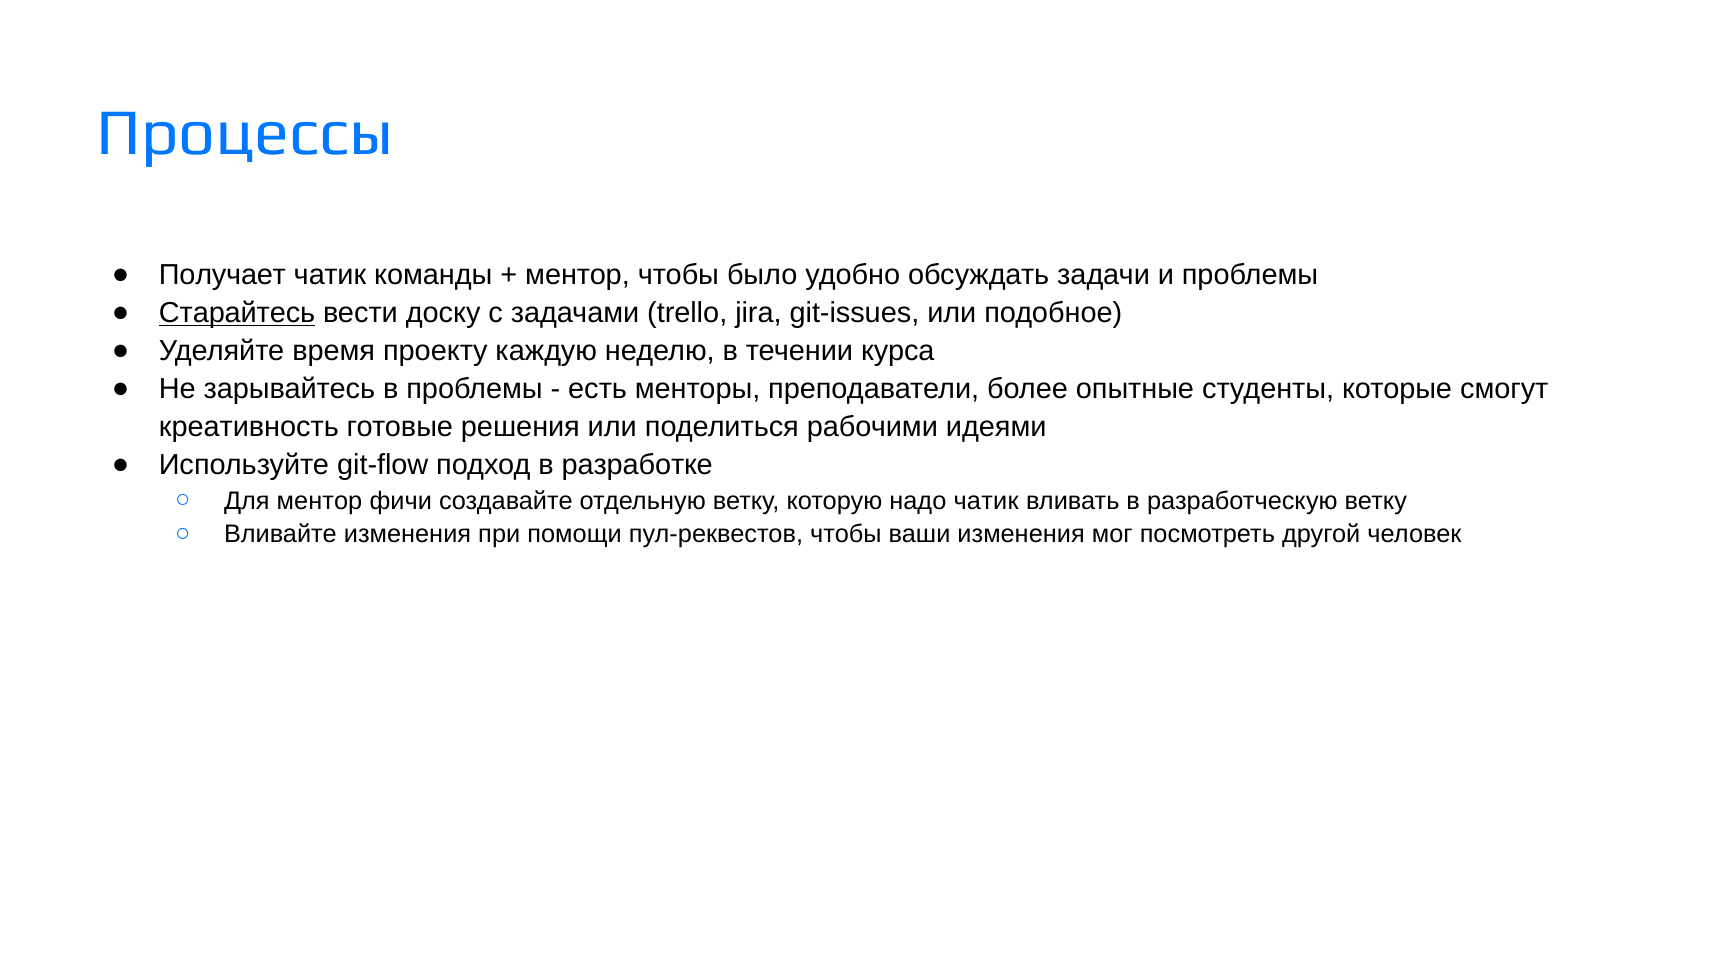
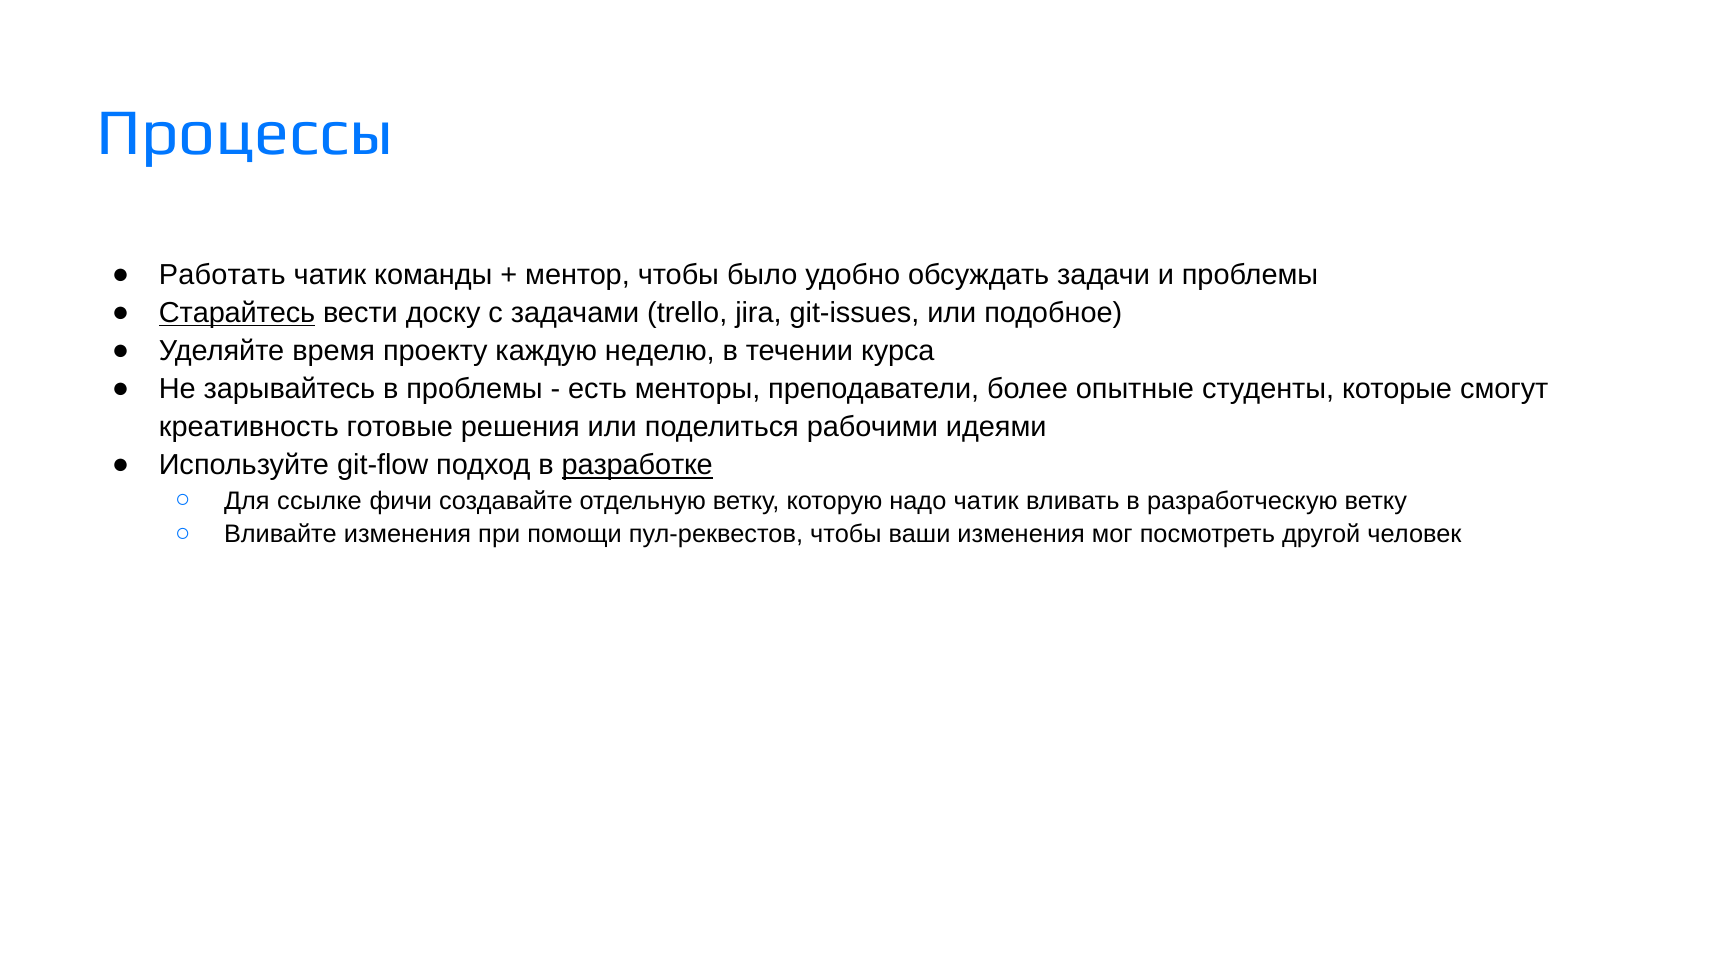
Получает: Получает -> Работать
разработке underline: none -> present
Для ментор: ментор -> ссылке
